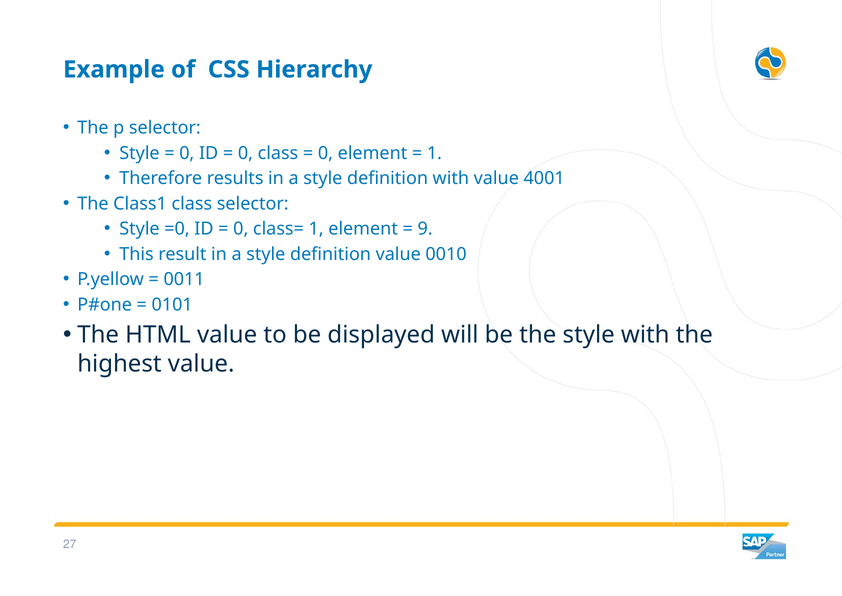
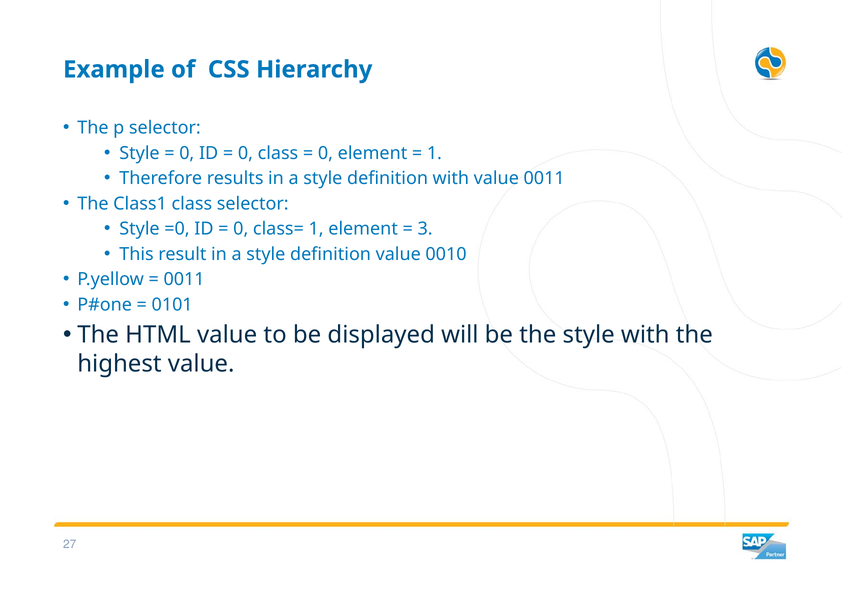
value 4001: 4001 -> 0011
9: 9 -> 3
